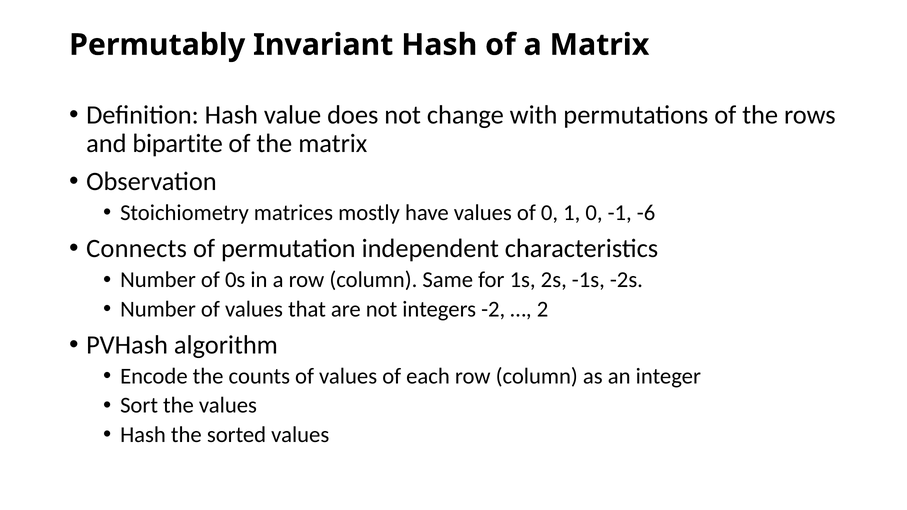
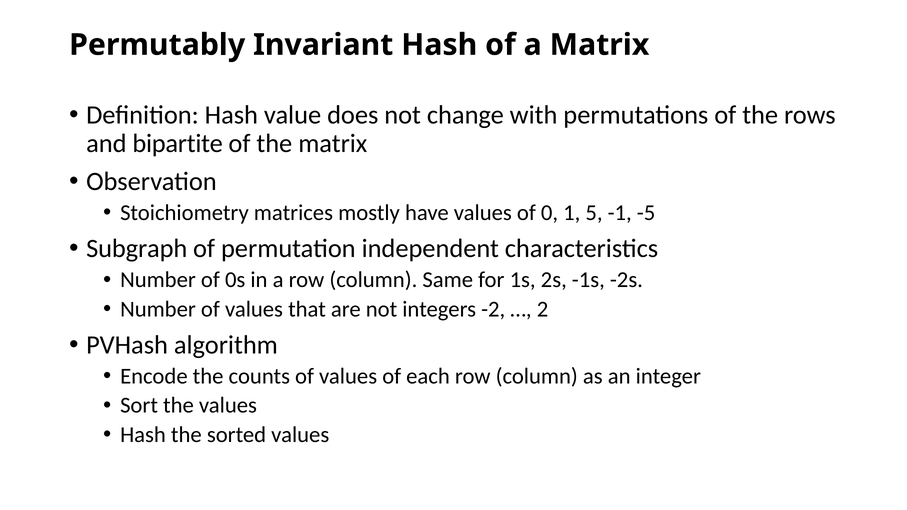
1 0: 0 -> 5
-6: -6 -> -5
Connects: Connects -> Subgraph
